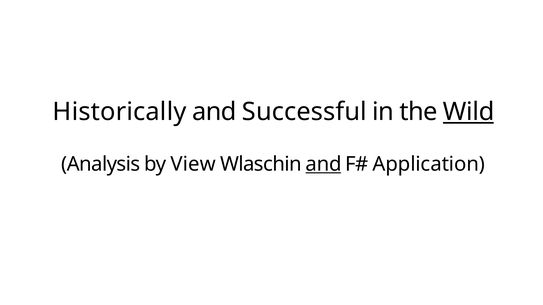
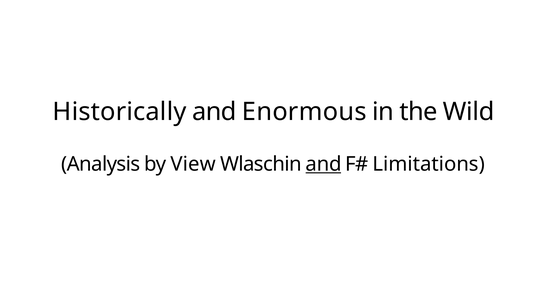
Successful: Successful -> Enormous
Wild underline: present -> none
Application: Application -> Limitations
